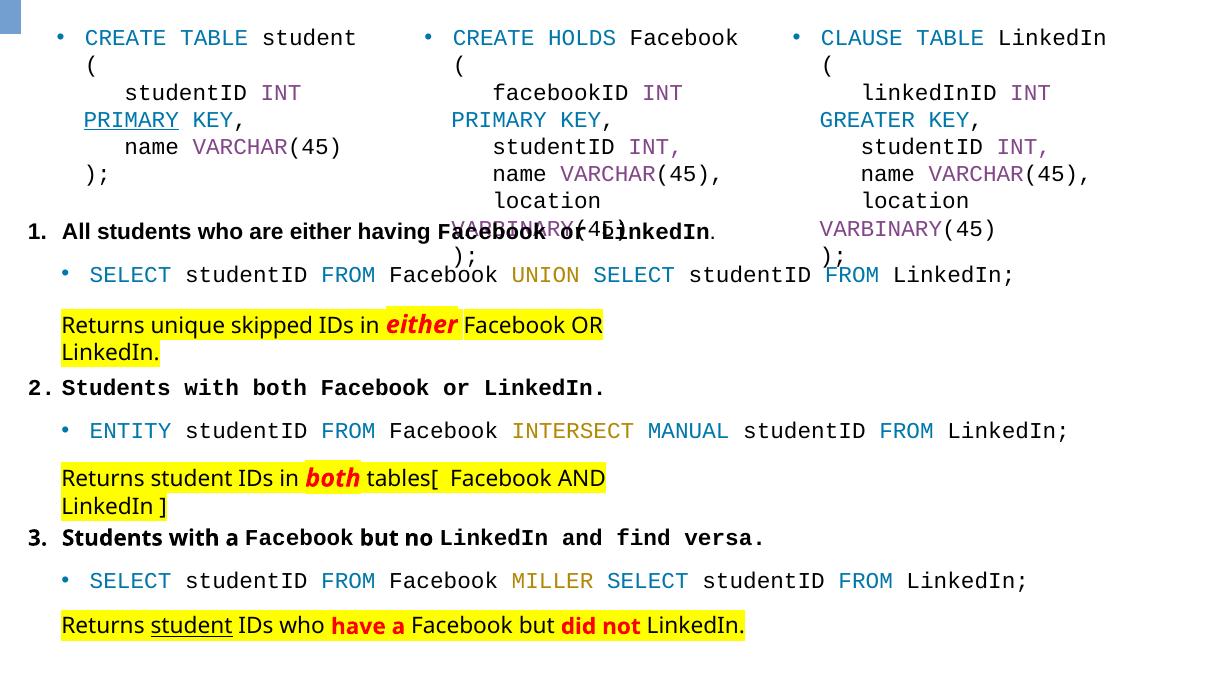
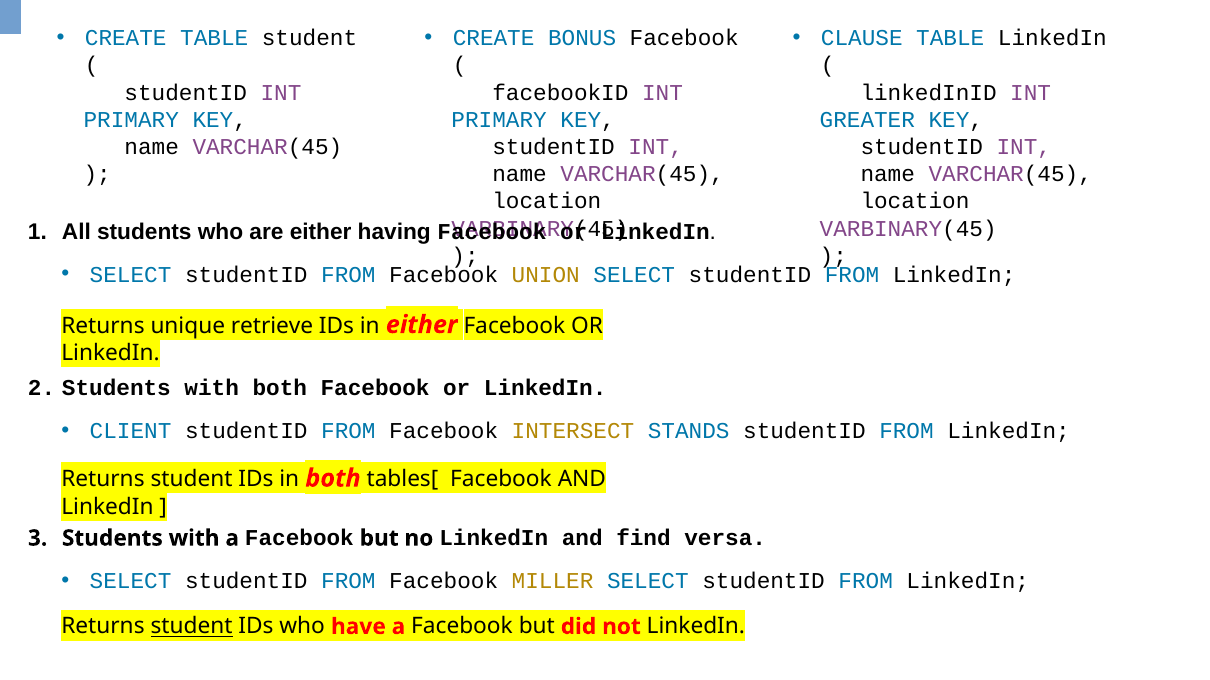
HOLDS: HOLDS -> BONUS
PRIMARY at (131, 120) underline: present -> none
skipped: skipped -> retrieve
ENTITY: ENTITY -> CLIENT
MANUAL: MANUAL -> STANDS
